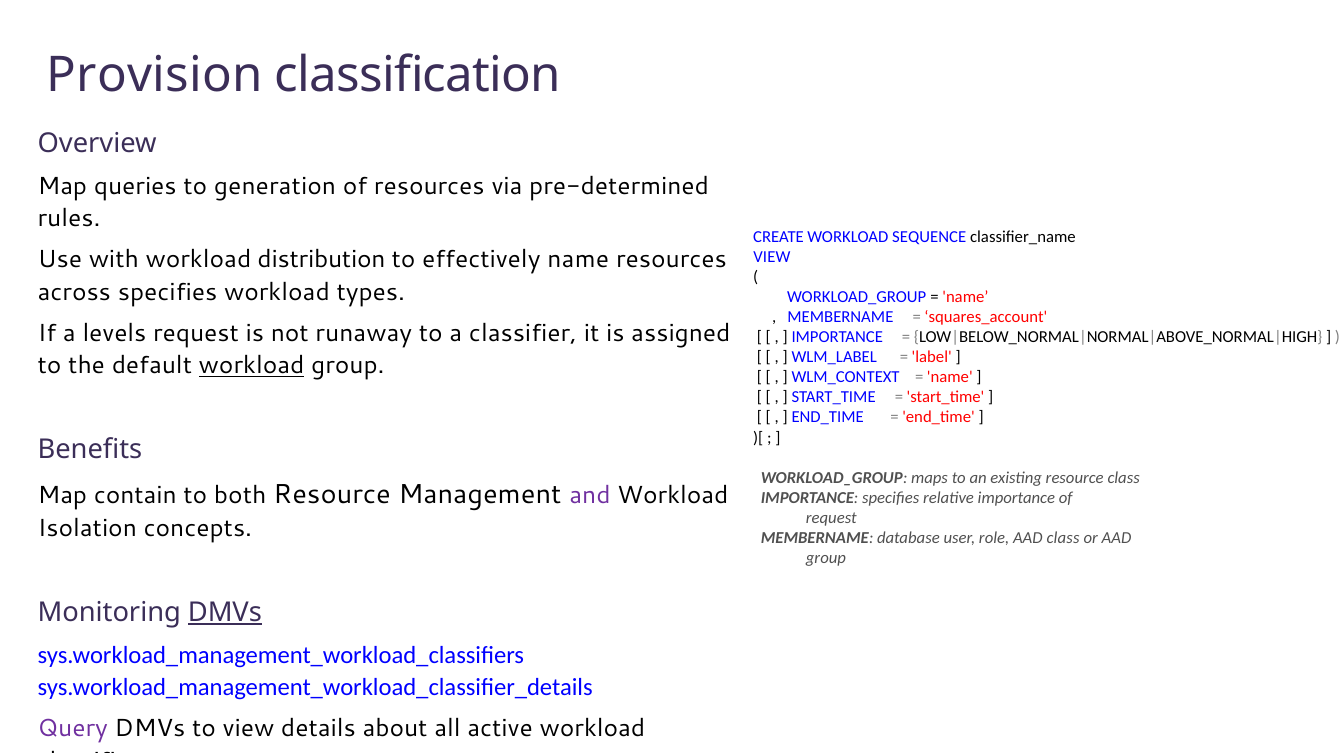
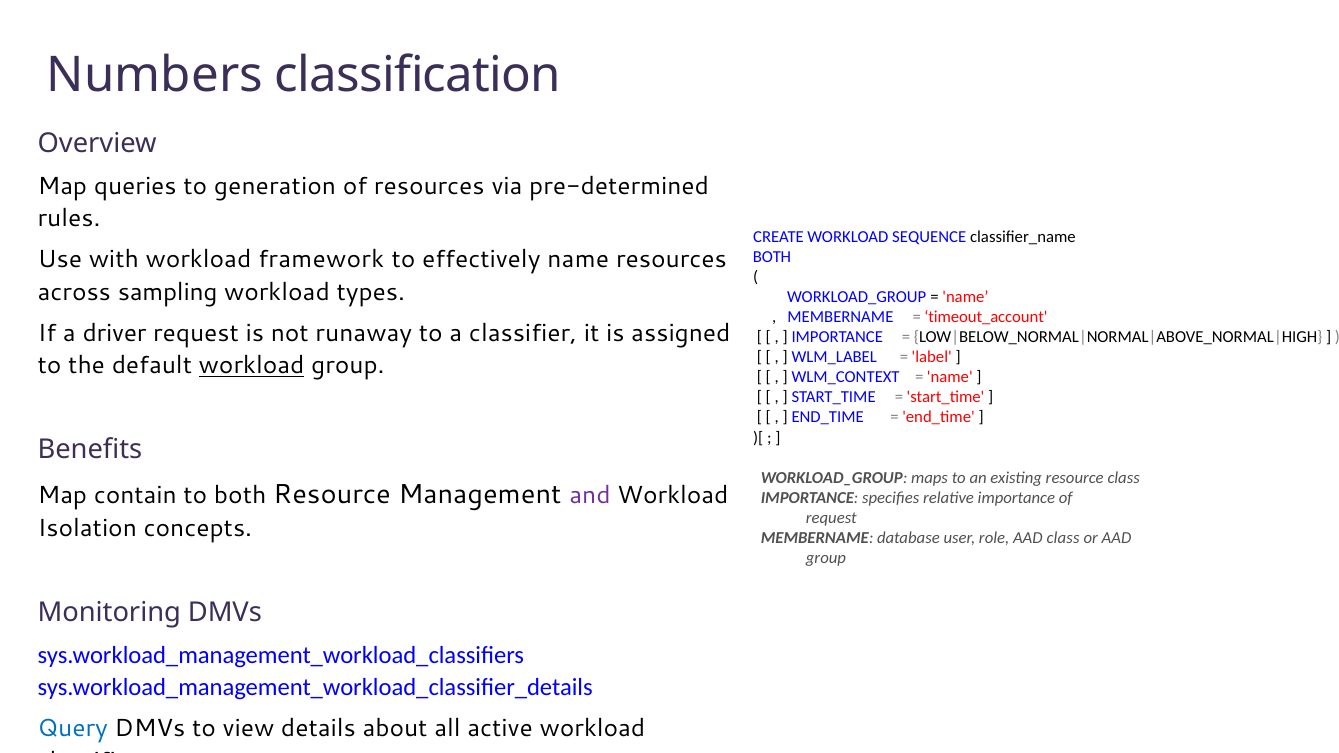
Provision: Provision -> Numbers
distribution: distribution -> framework
VIEW at (772, 257): VIEW -> BOTH
across specifies: specifies -> sampling
squares_account: squares_account -> timeout_account
levels: levels -> driver
DMVs at (225, 613) underline: present -> none
Query colour: purple -> blue
